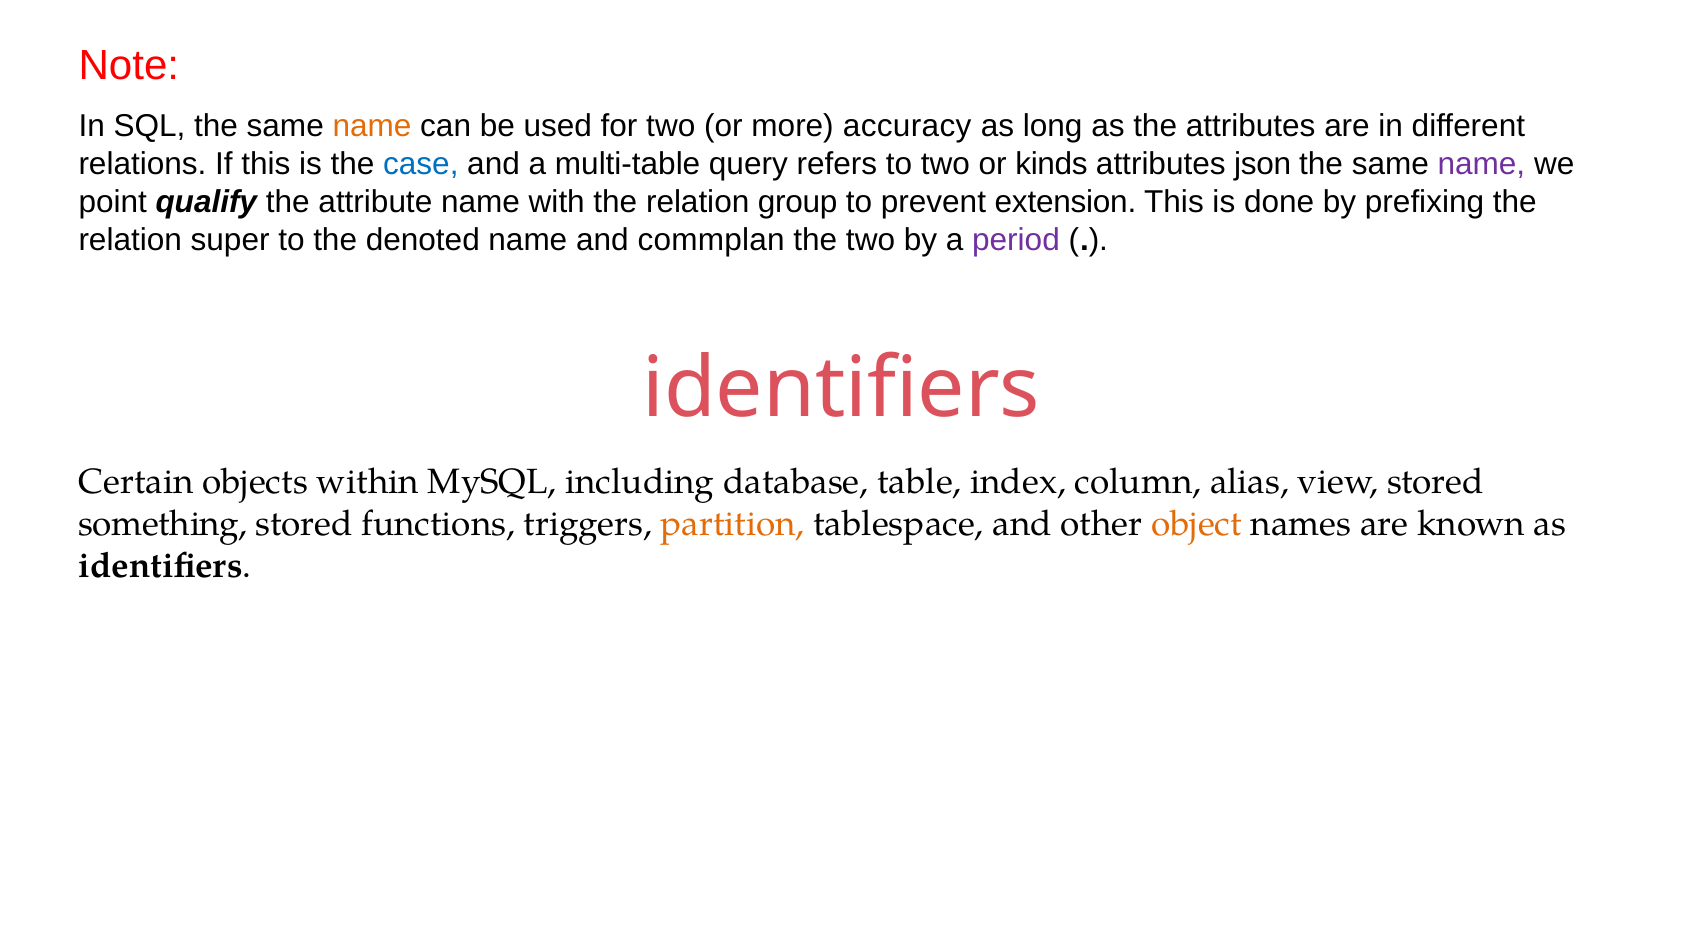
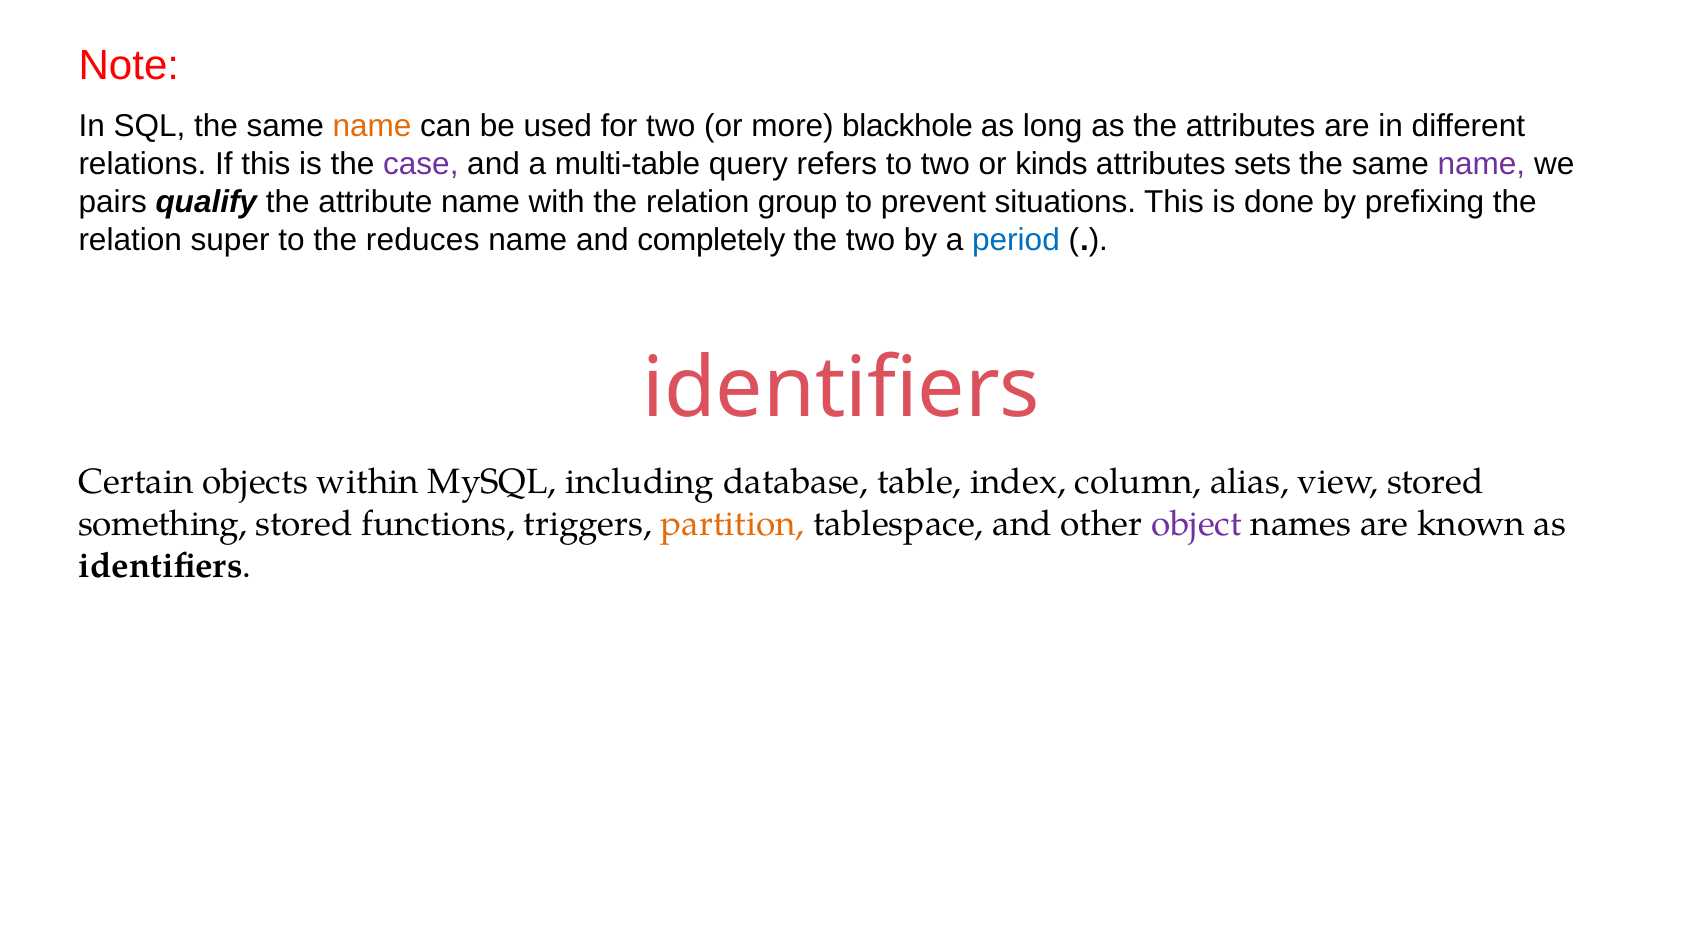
accuracy: accuracy -> blackhole
case colour: blue -> purple
json: json -> sets
point: point -> pairs
extension: extension -> situations
denoted: denoted -> reduces
commplan: commplan -> completely
period colour: purple -> blue
object colour: orange -> purple
